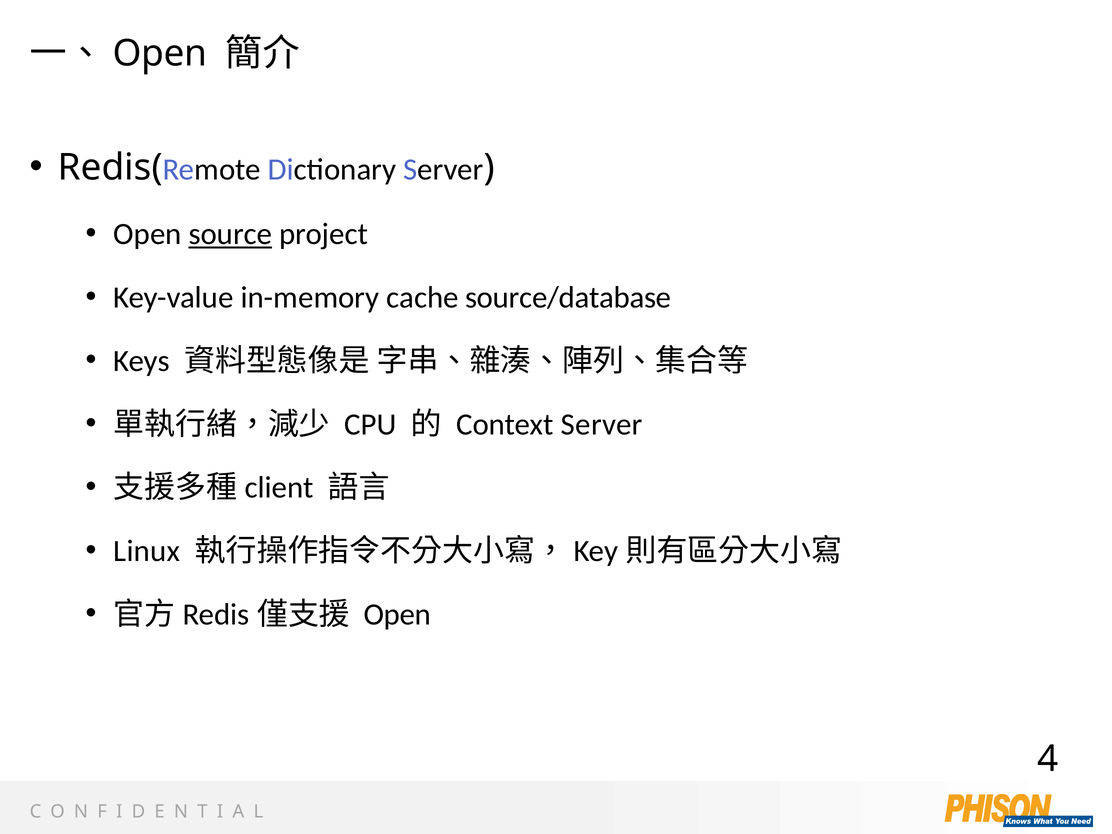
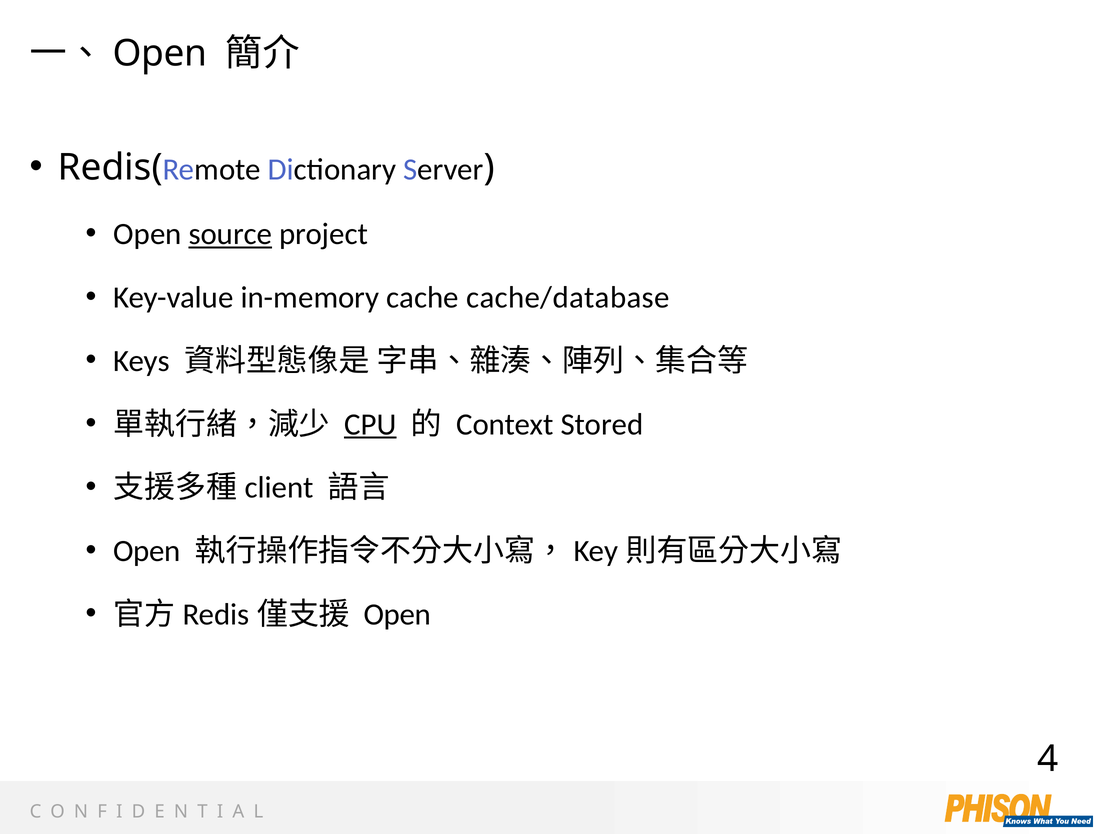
source/database: source/database -> cache/database
CPU underline: none -> present
Context Server: Server -> Stored
Linux at (147, 551): Linux -> Open
